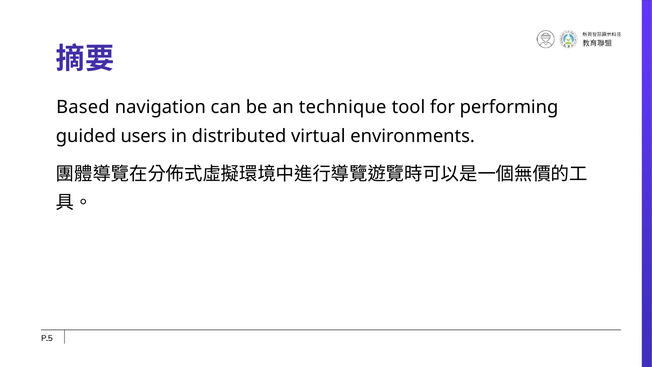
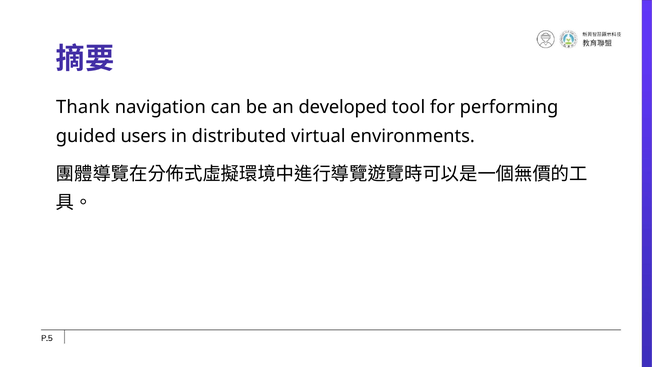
Based: Based -> Thank
technique: technique -> developed
